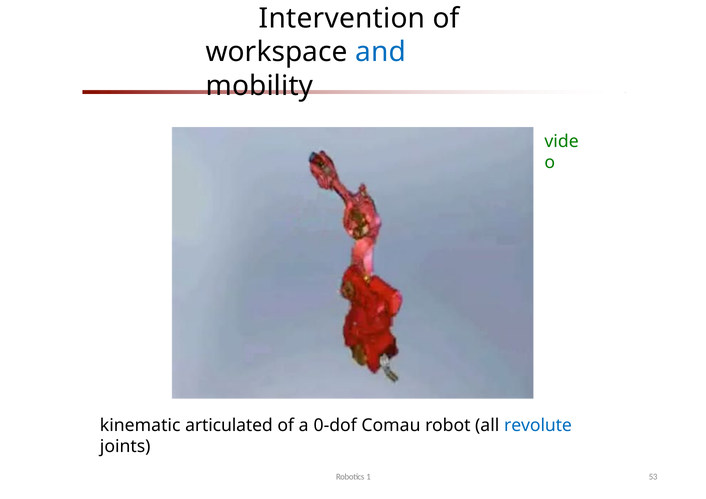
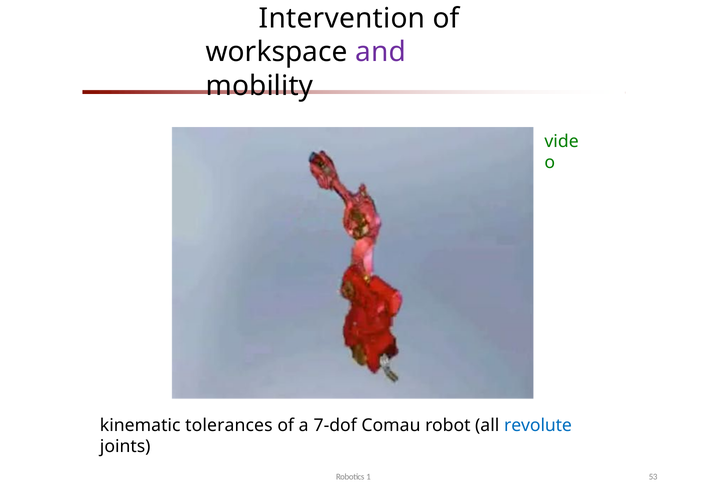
and colour: blue -> purple
articulated: articulated -> tolerances
0-dof: 0-dof -> 7-dof
